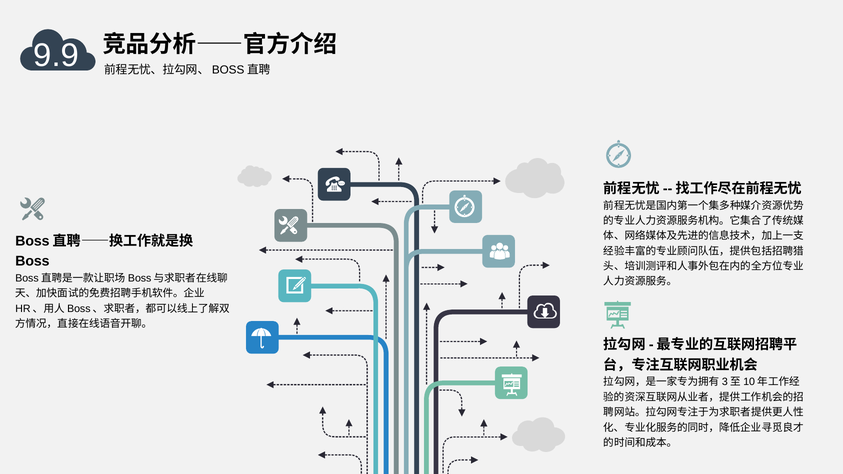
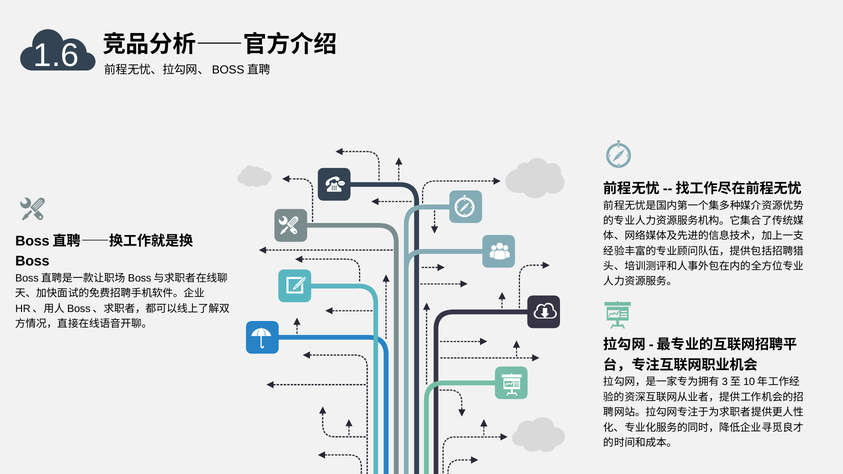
9.9: 9.9 -> 1.6
